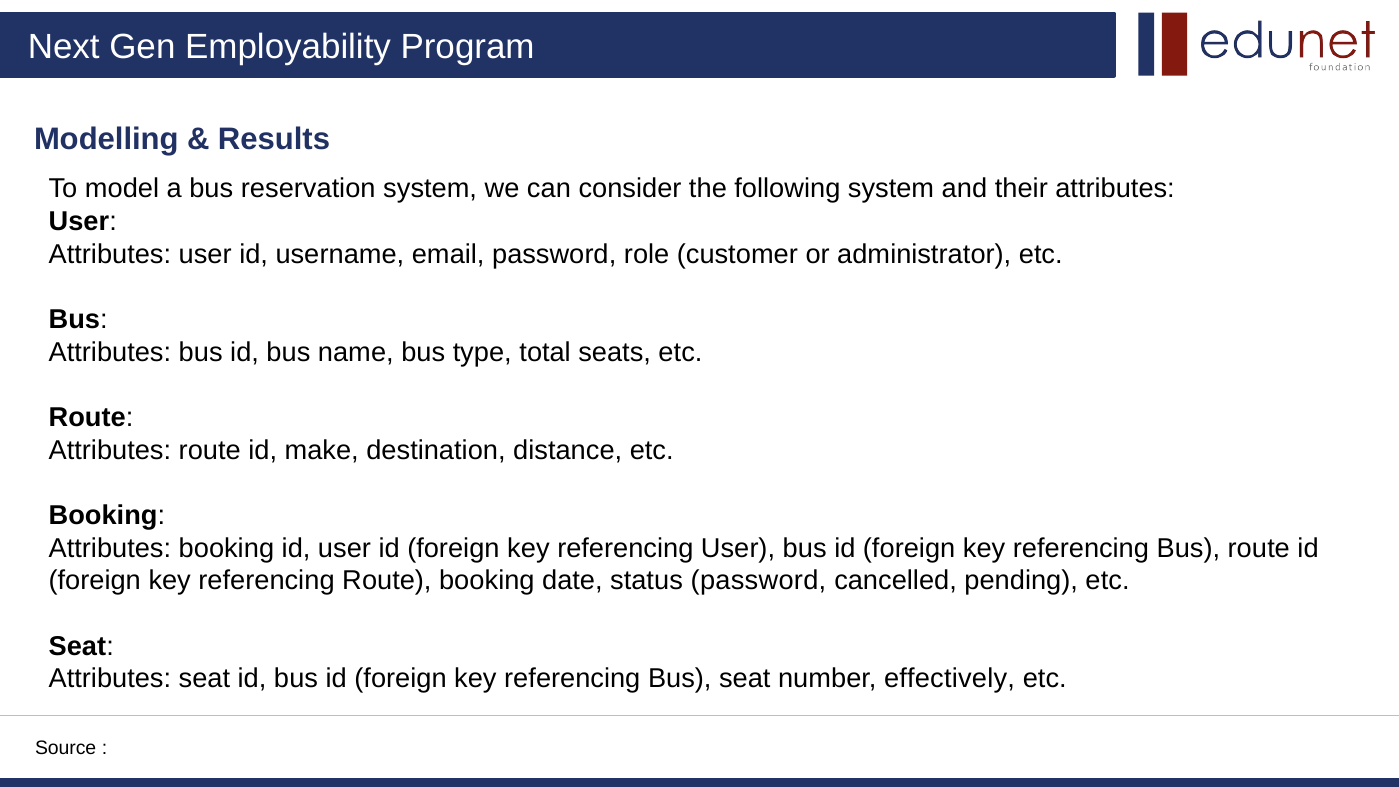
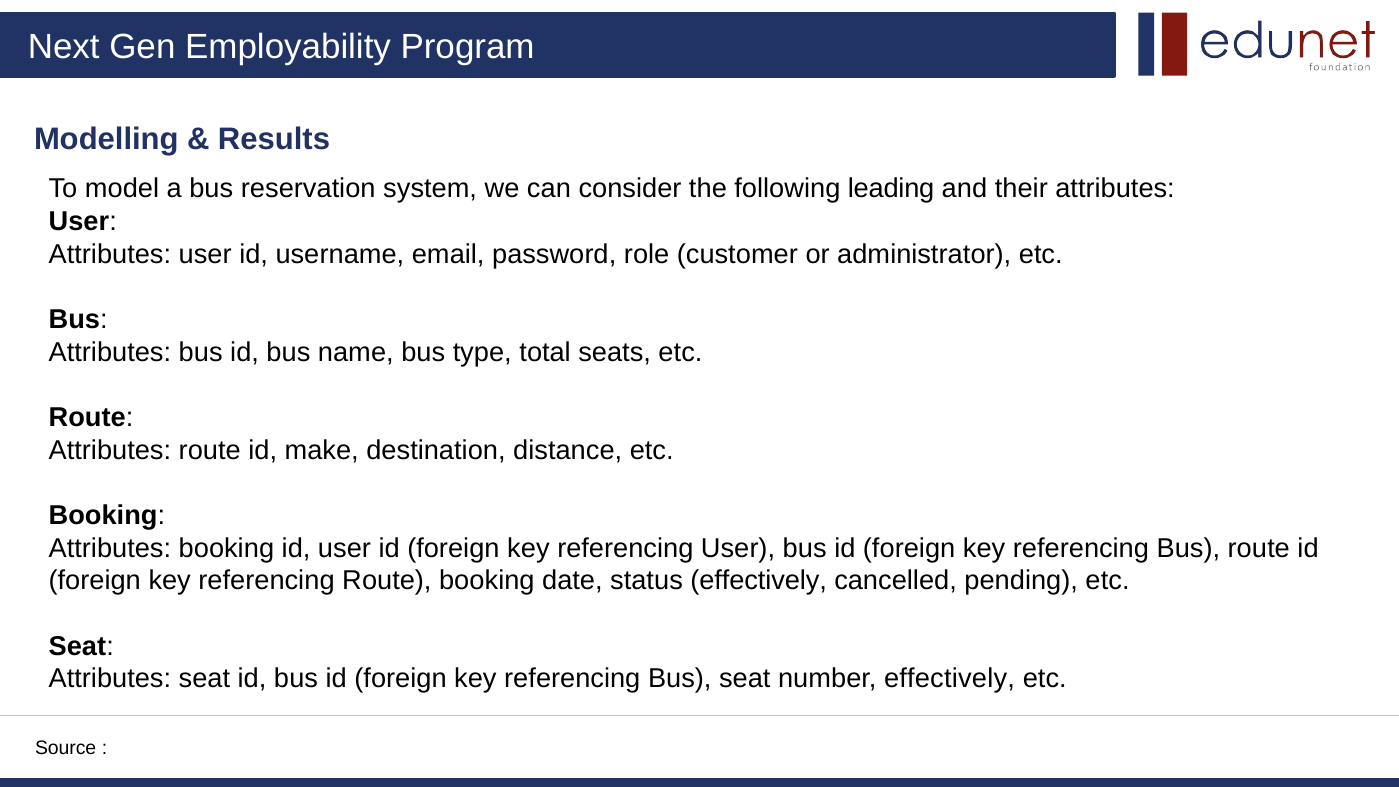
following system: system -> leading
status password: password -> effectively
